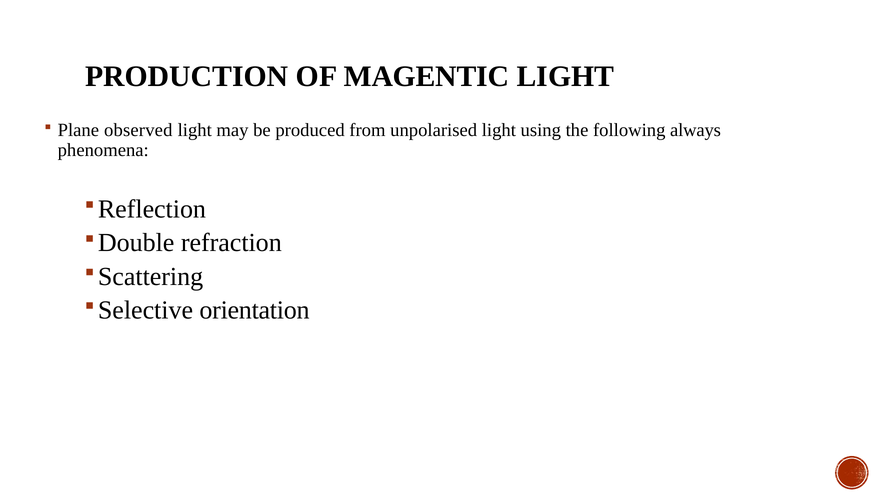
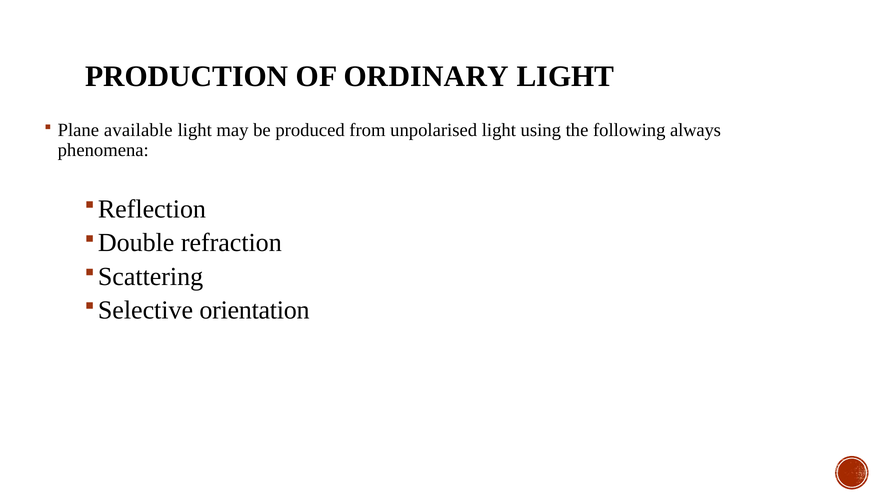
MAGENTIC: MAGENTIC -> ORDINARY
observed: observed -> available
